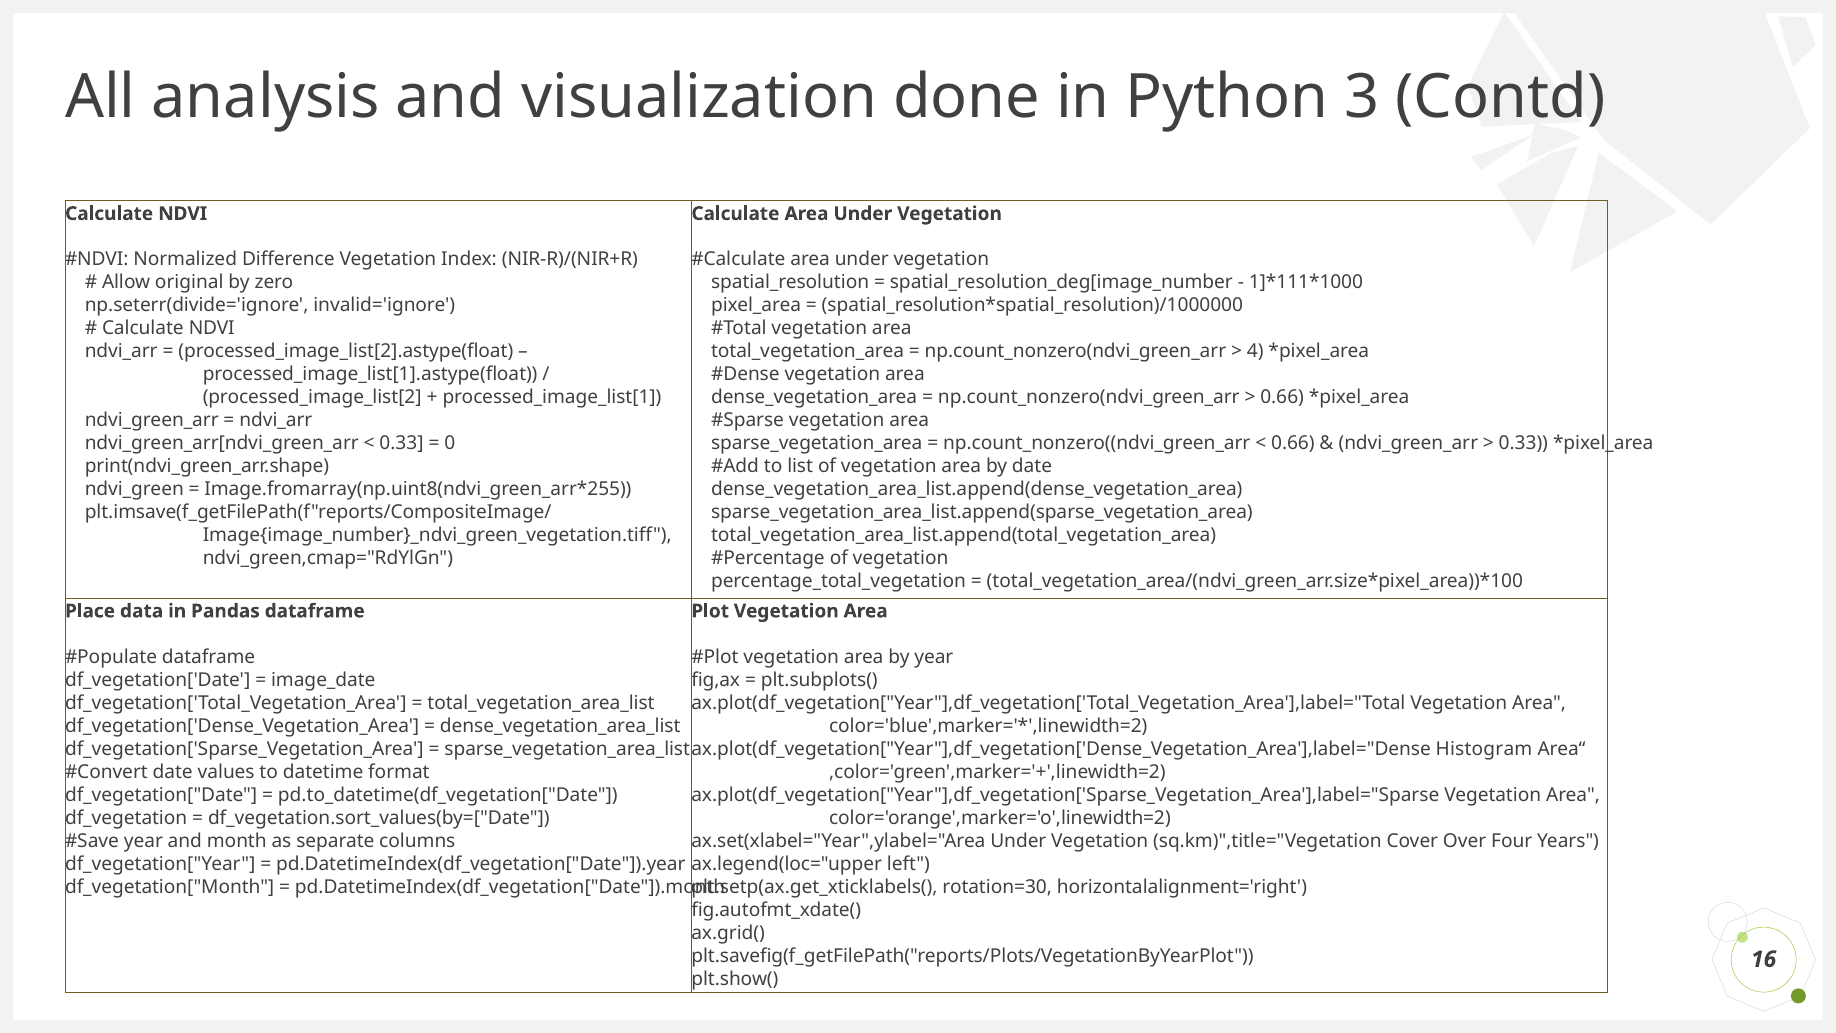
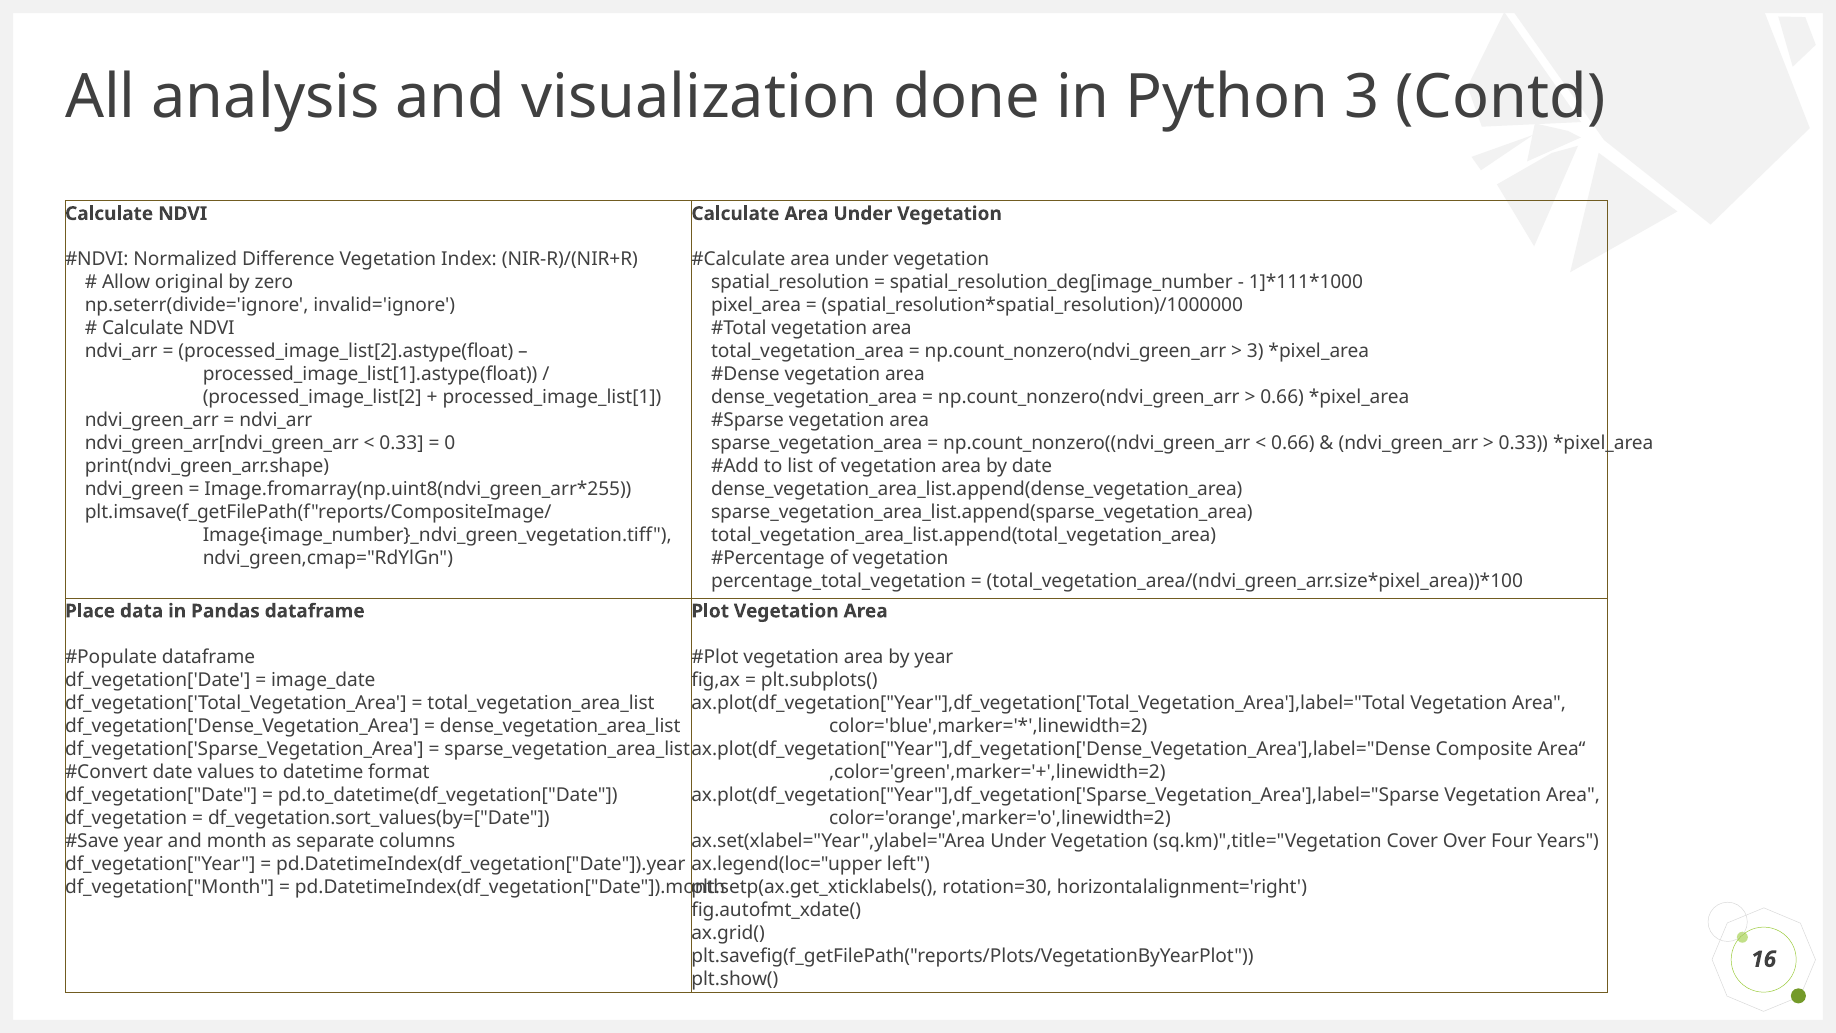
4 at (1255, 352): 4 -> 3
Histogram: Histogram -> Composite
